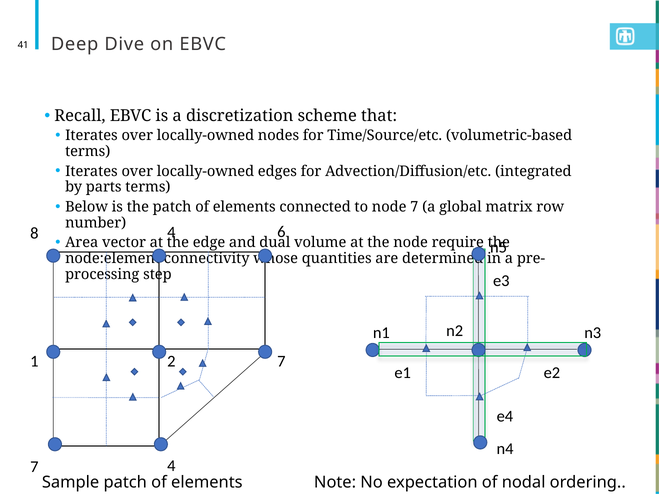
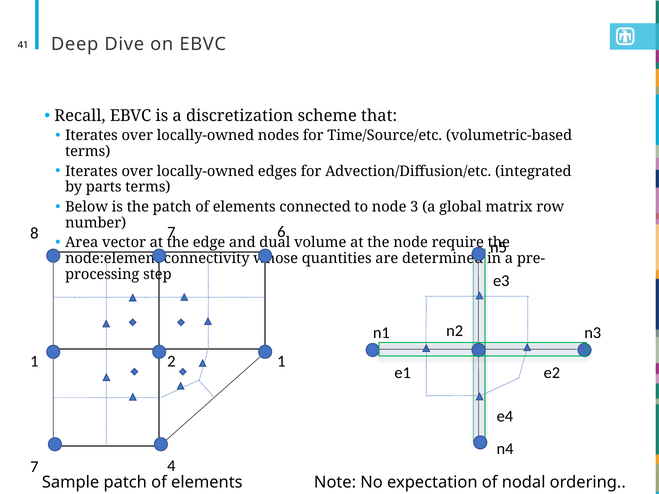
node 7: 7 -> 3
8 4: 4 -> 7
2 7: 7 -> 1
